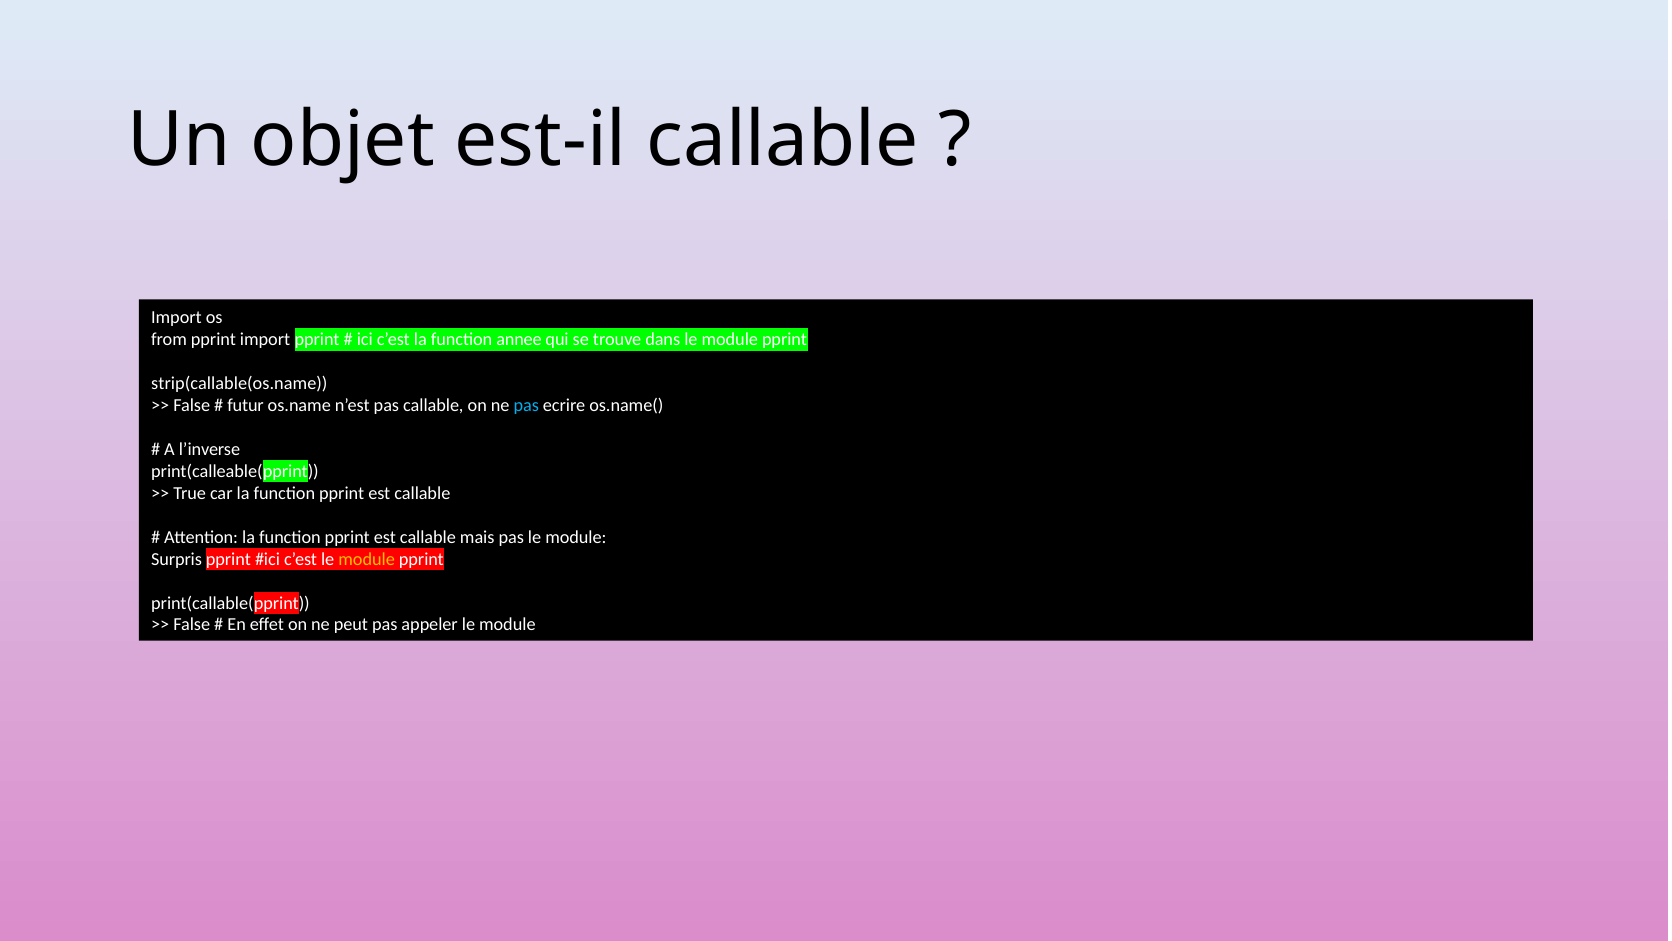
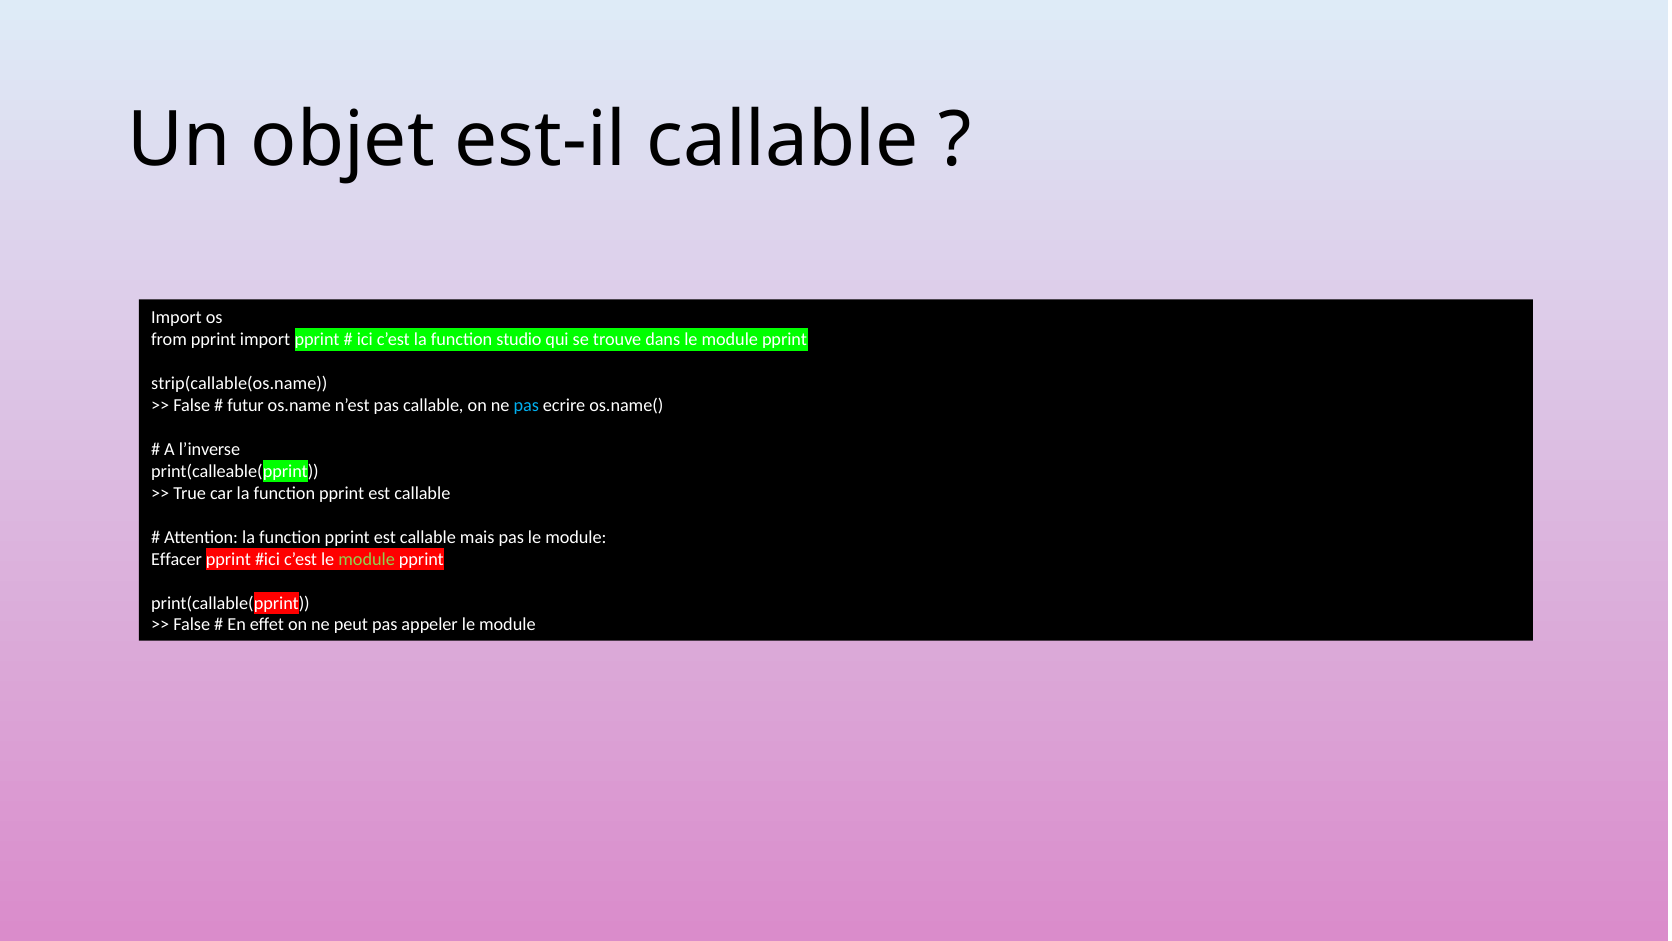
annee: annee -> studio
Surpris: Surpris -> Effacer
module at (367, 559) colour: yellow -> light green
